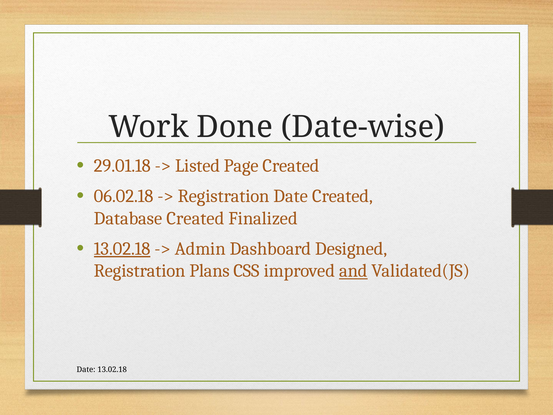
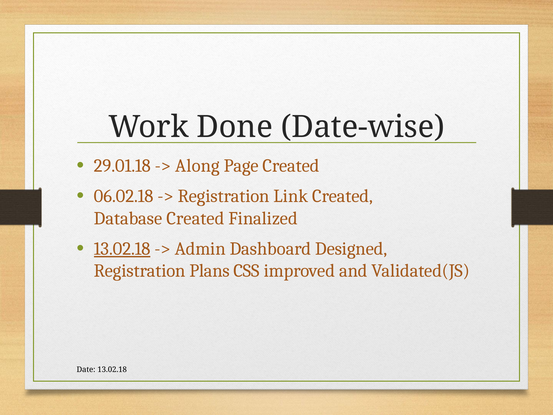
Listed: Listed -> Along
Registration Date: Date -> Link
and underline: present -> none
